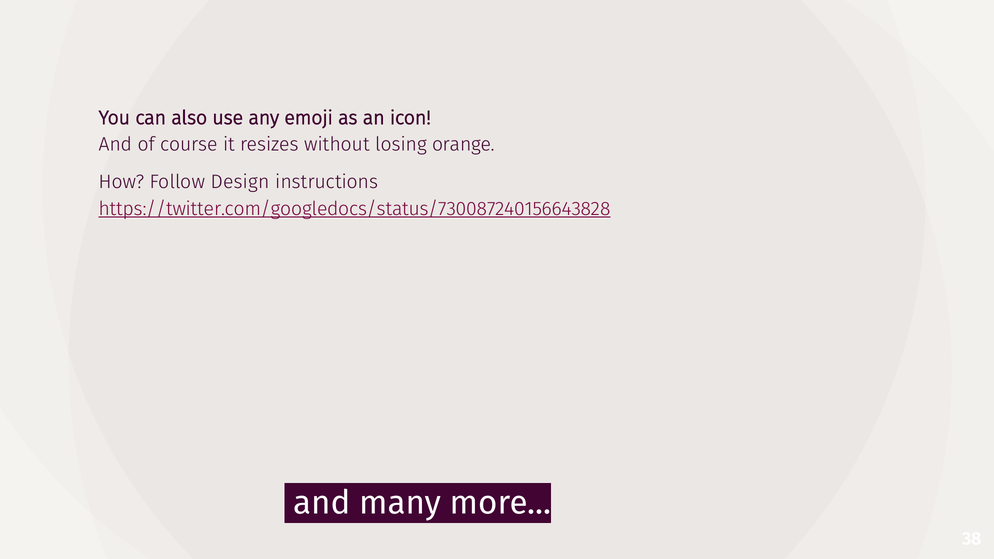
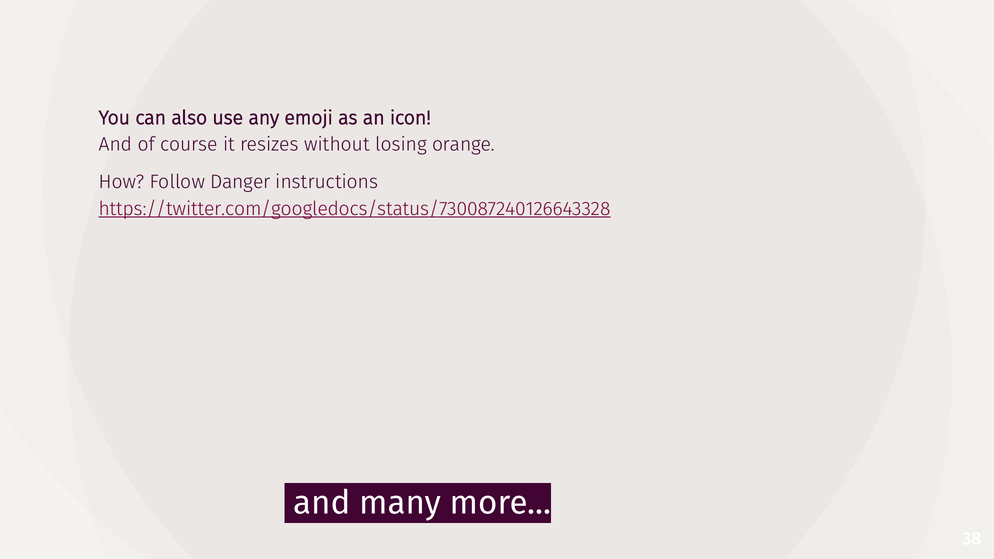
Design: Design -> Danger
https://twitter.com/googledocs/status/730087240156643828: https://twitter.com/googledocs/status/730087240156643828 -> https://twitter.com/googledocs/status/730087240126643328
